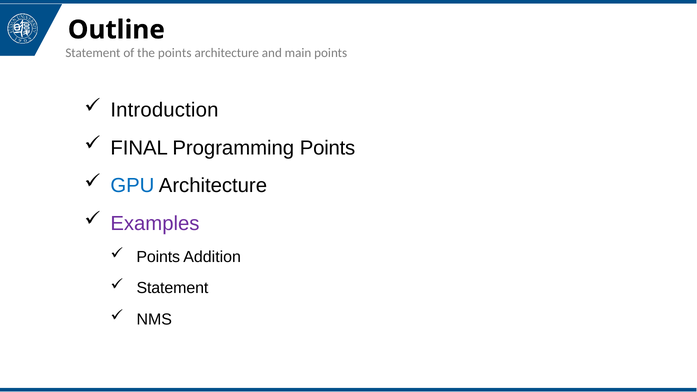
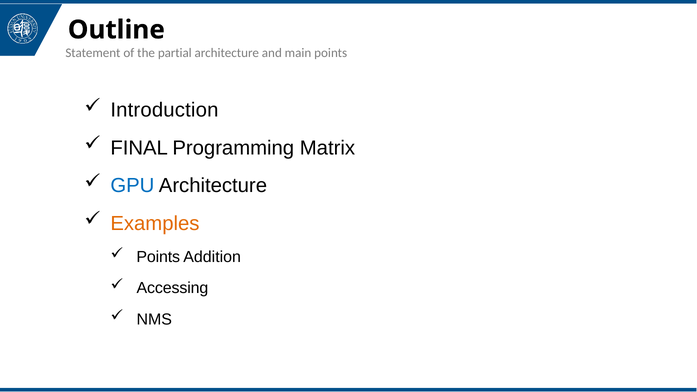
the points: points -> partial
Programming Points: Points -> Matrix
Examples colour: purple -> orange
Statement at (172, 288): Statement -> Accessing
